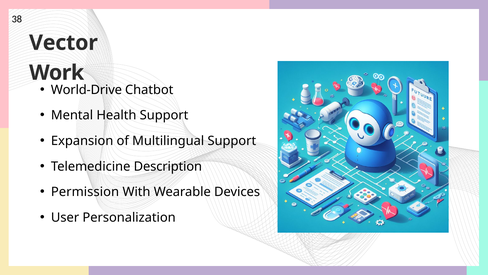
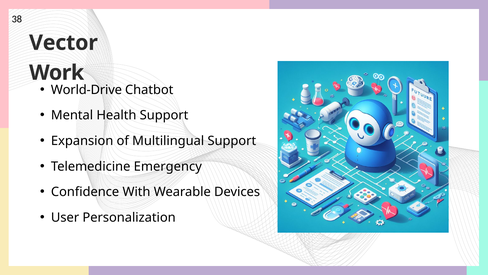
Description: Description -> Emergency
Permission: Permission -> Confidence
